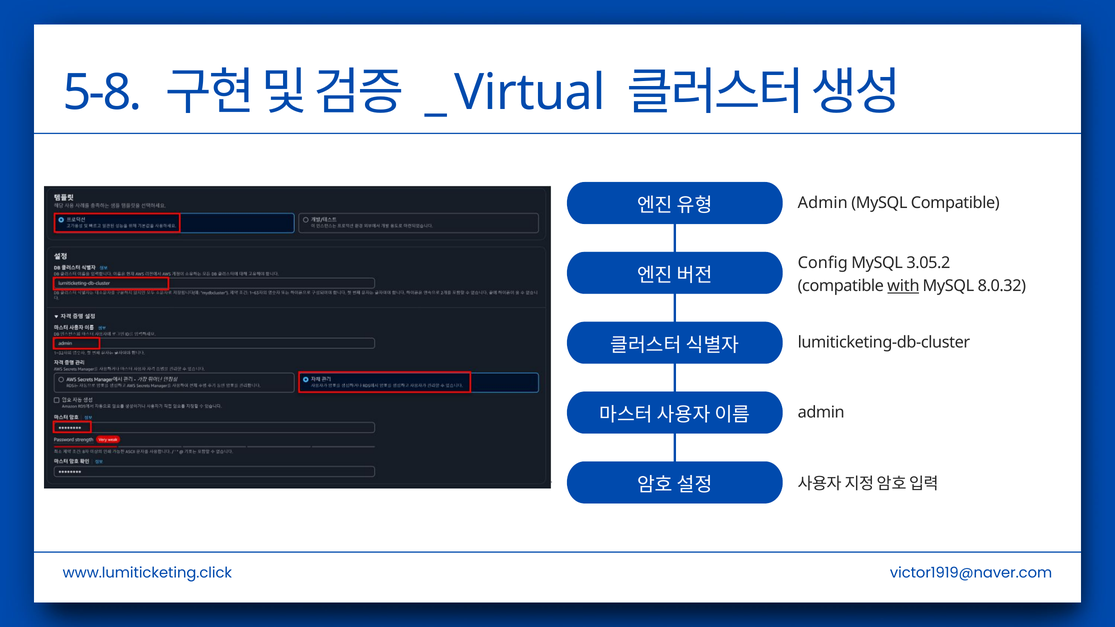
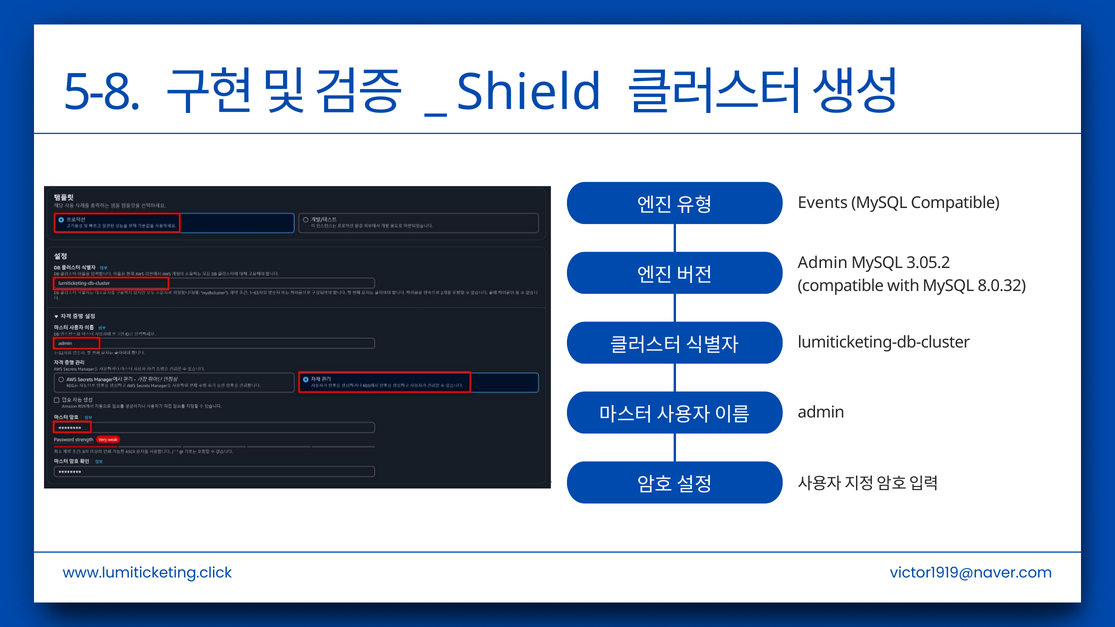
Virtual: Virtual -> Shield
Admin at (823, 203): Admin -> Events
Config at (823, 263): Config -> Admin
with underline: present -> none
